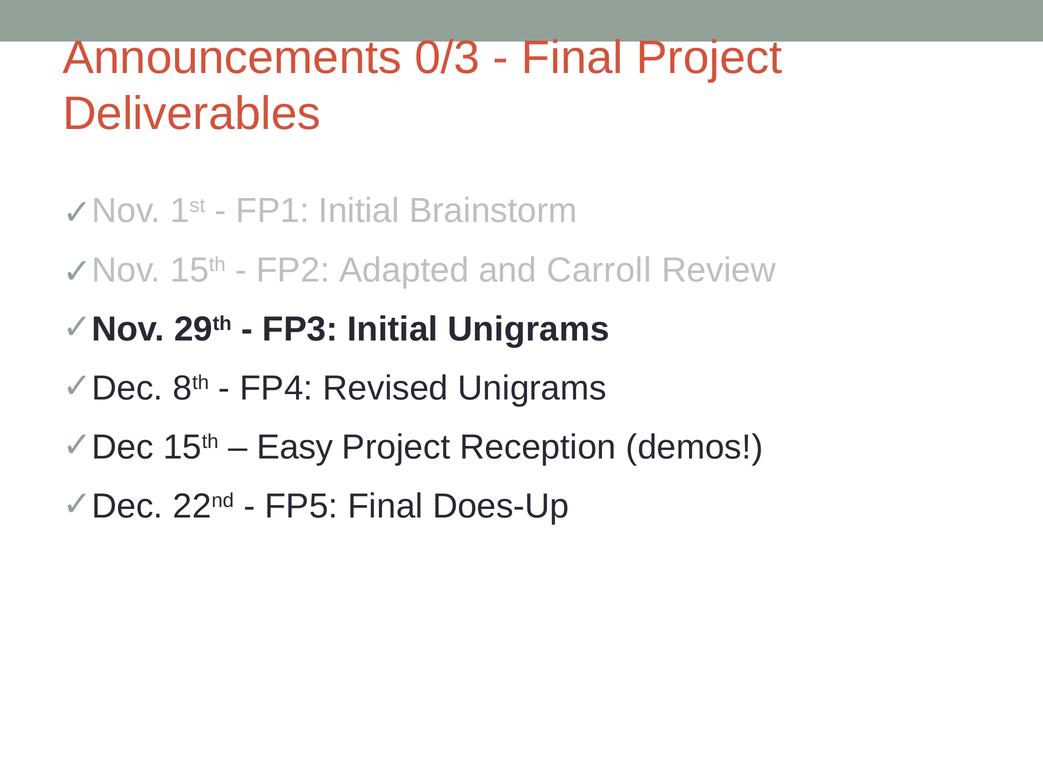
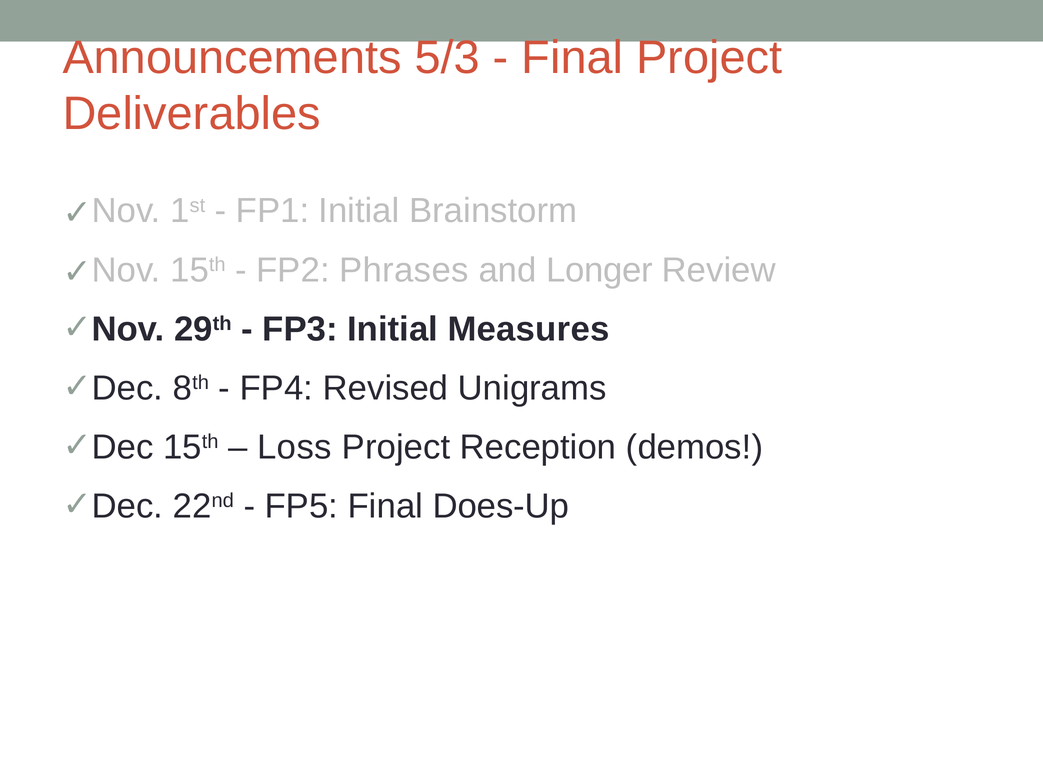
0/3: 0/3 -> 5/3
Adapted: Adapted -> Phrases
Carroll: Carroll -> Longer
Initial Unigrams: Unigrams -> Measures
Easy: Easy -> Loss
